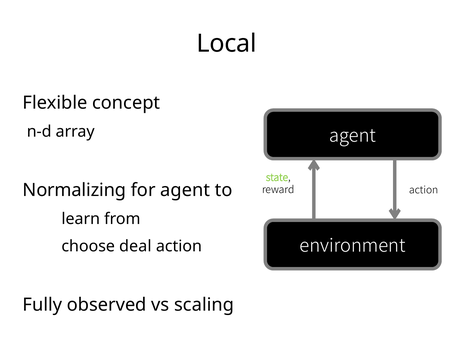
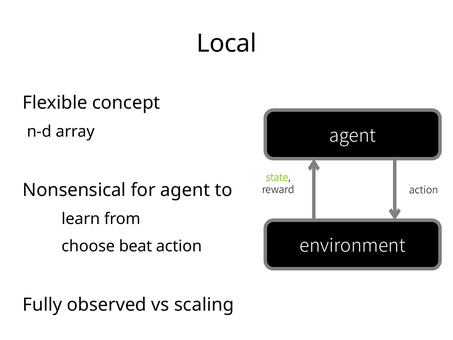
Normalizing: Normalizing -> Nonsensical
deal: deal -> beat
